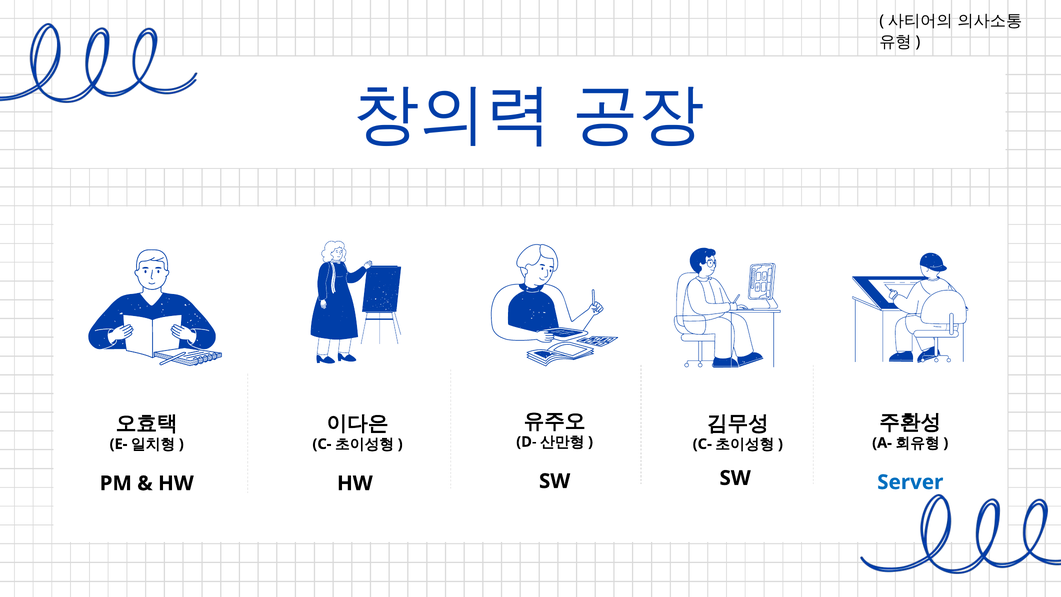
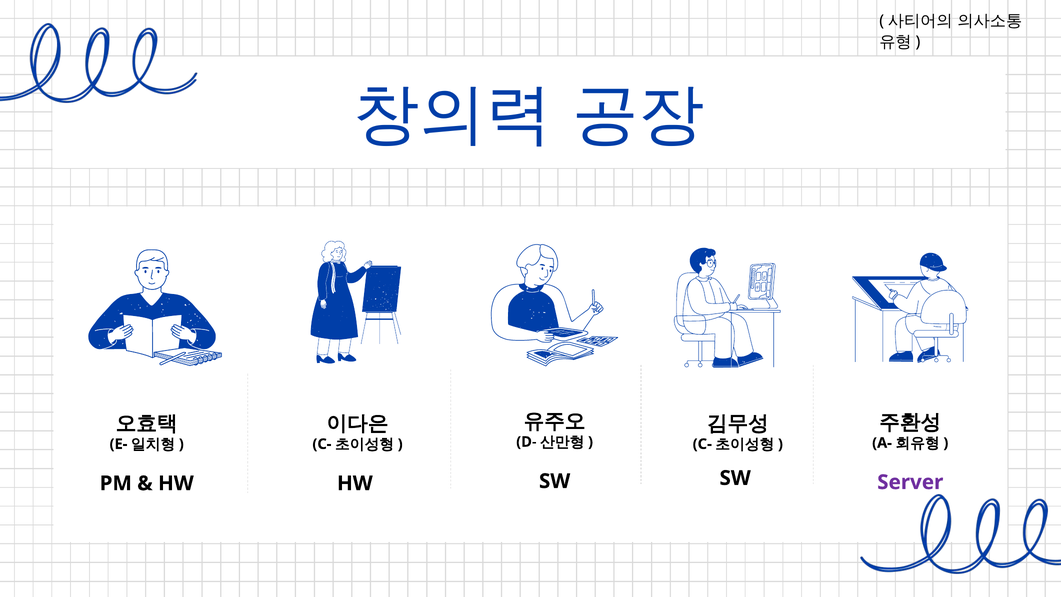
Server colour: blue -> purple
